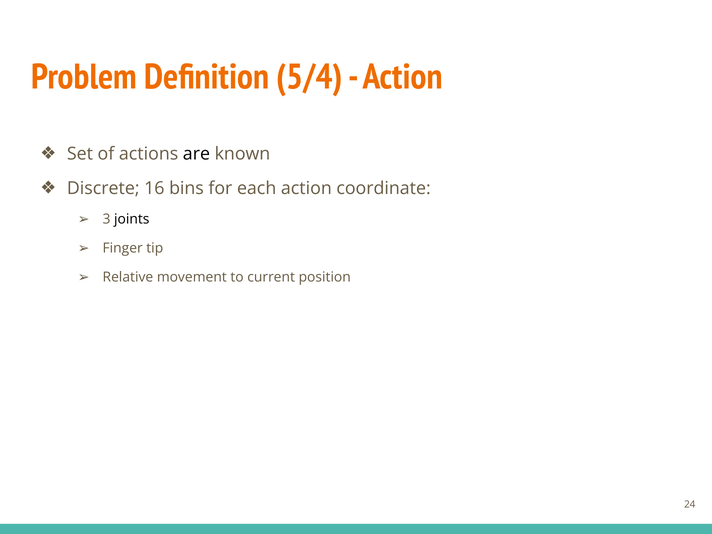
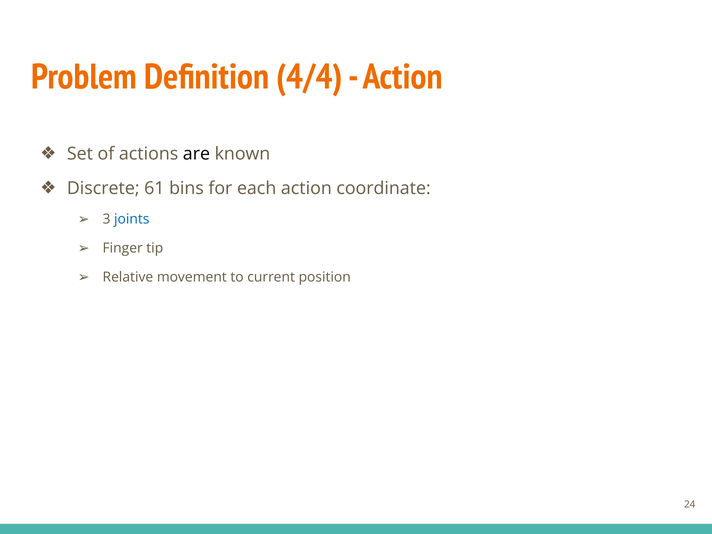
5/4: 5/4 -> 4/4
16: 16 -> 61
joints colour: black -> blue
